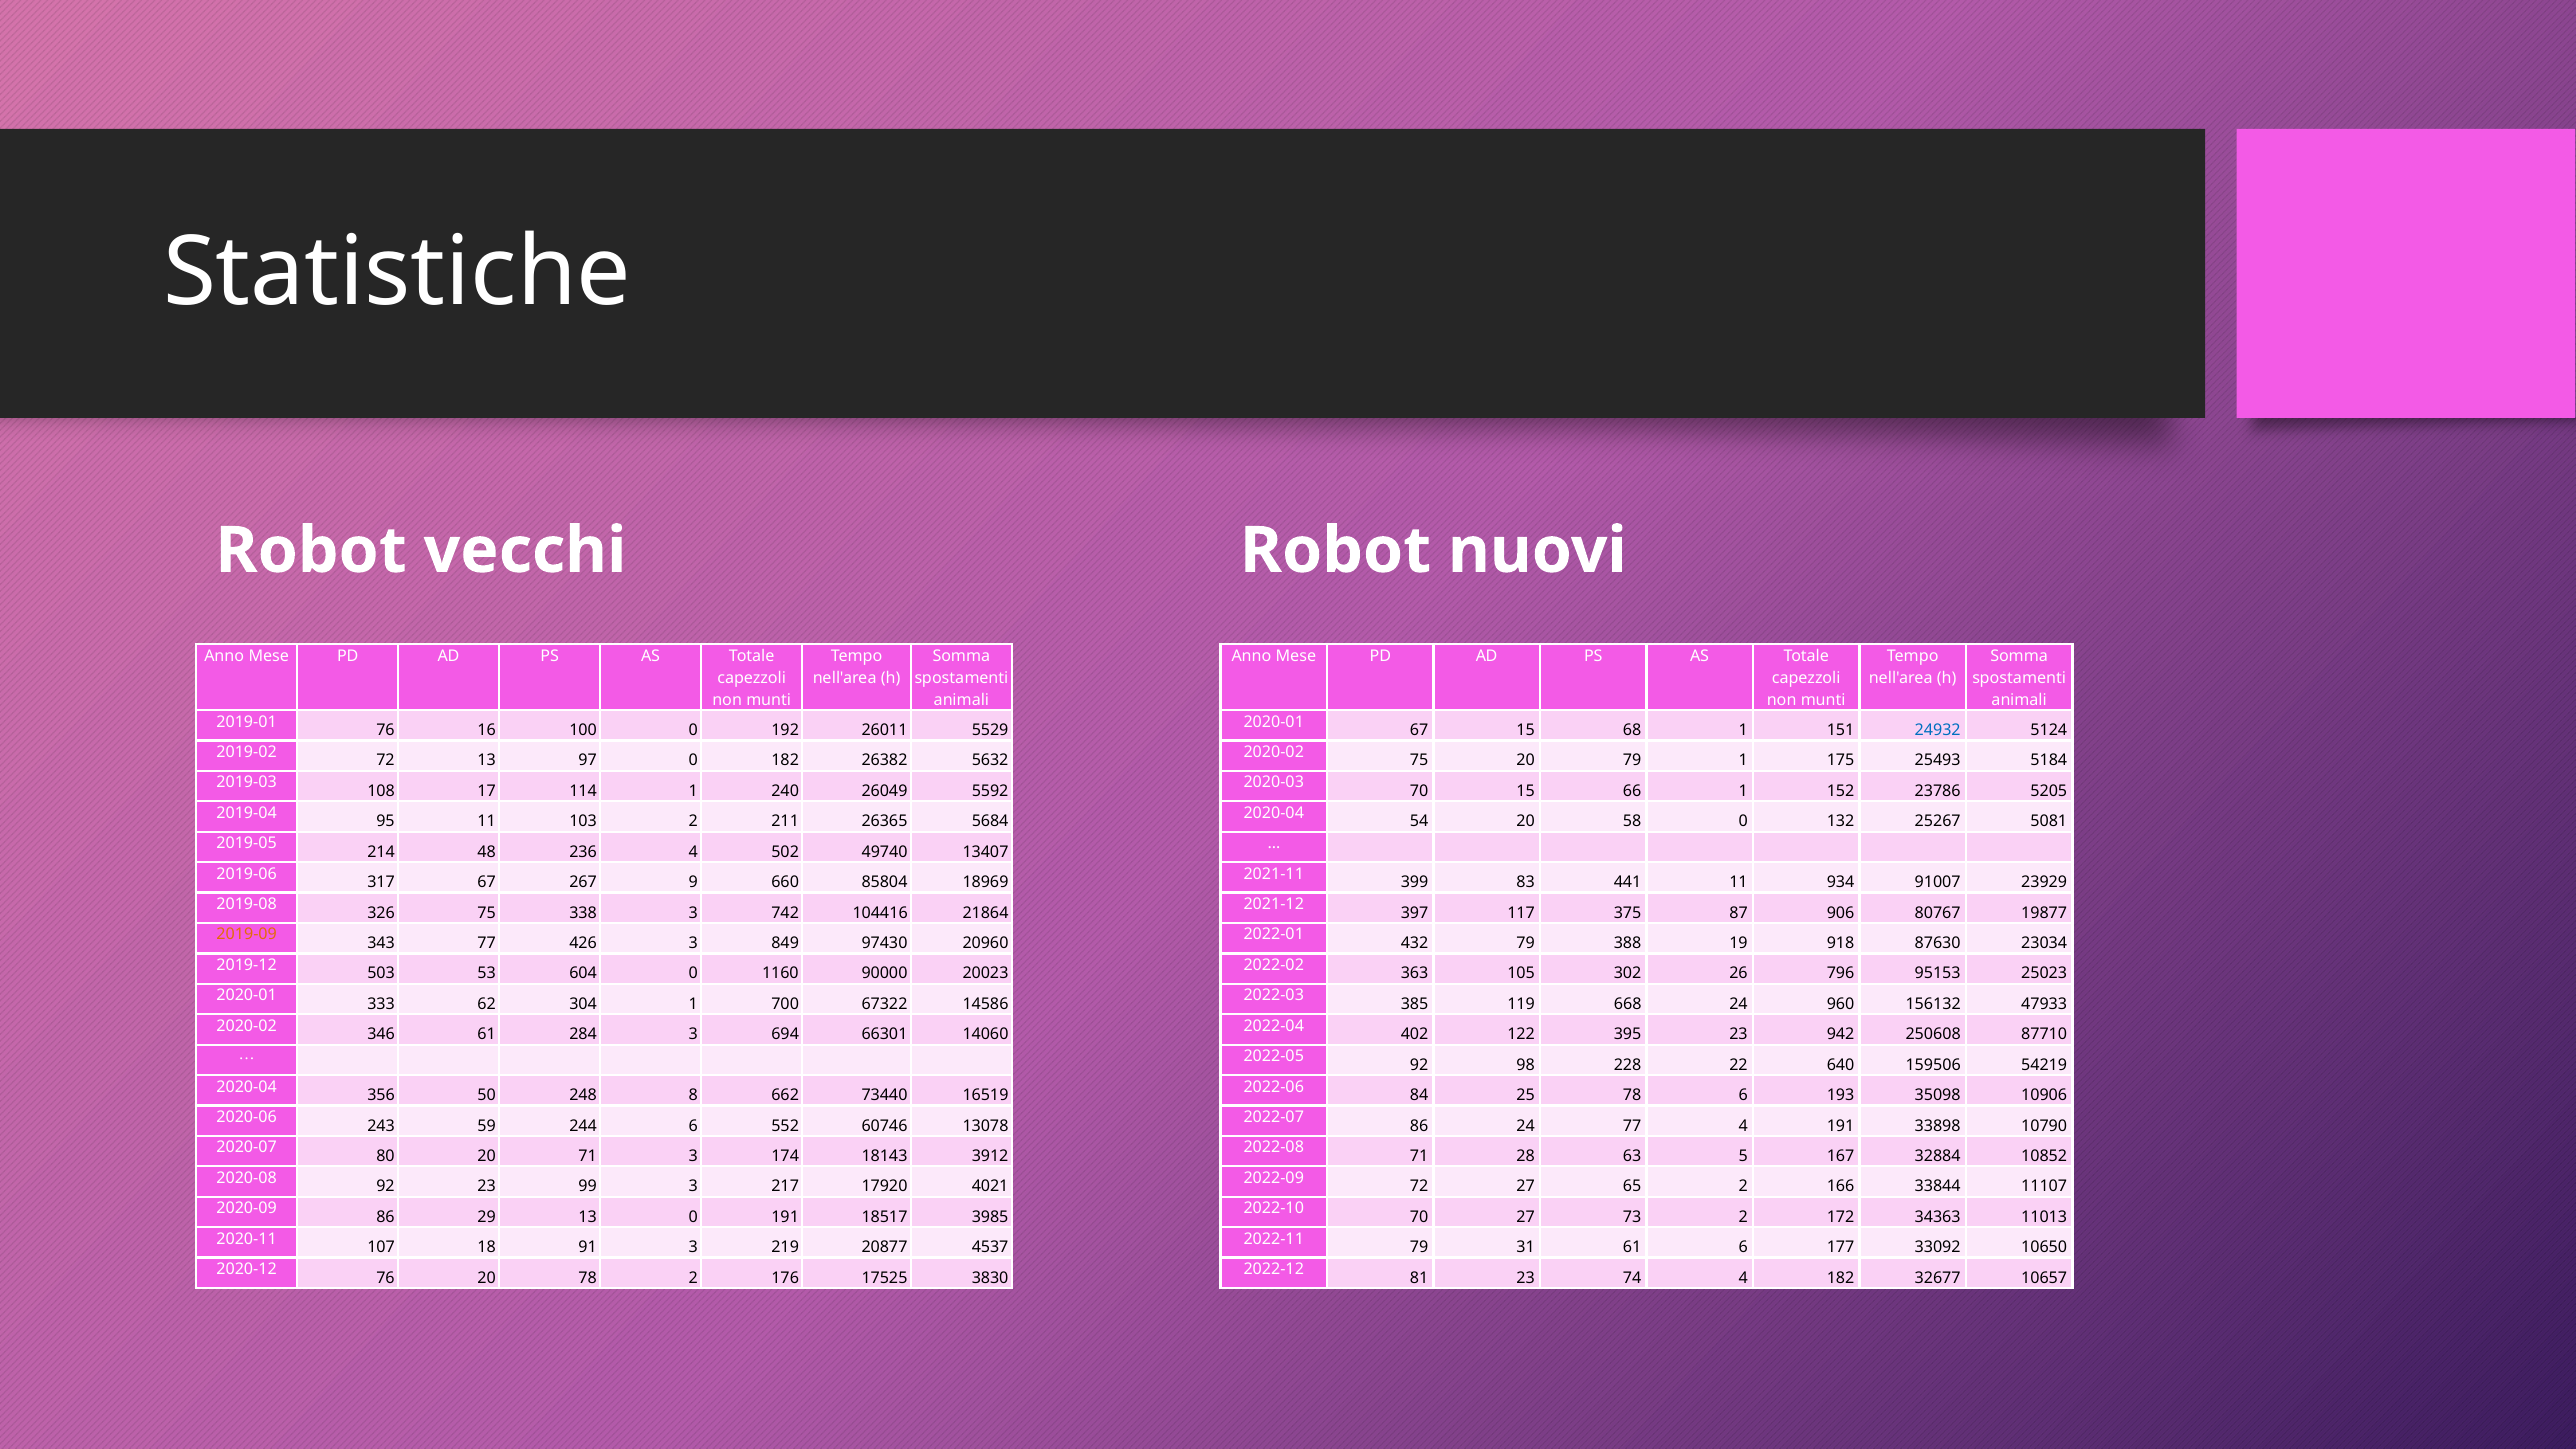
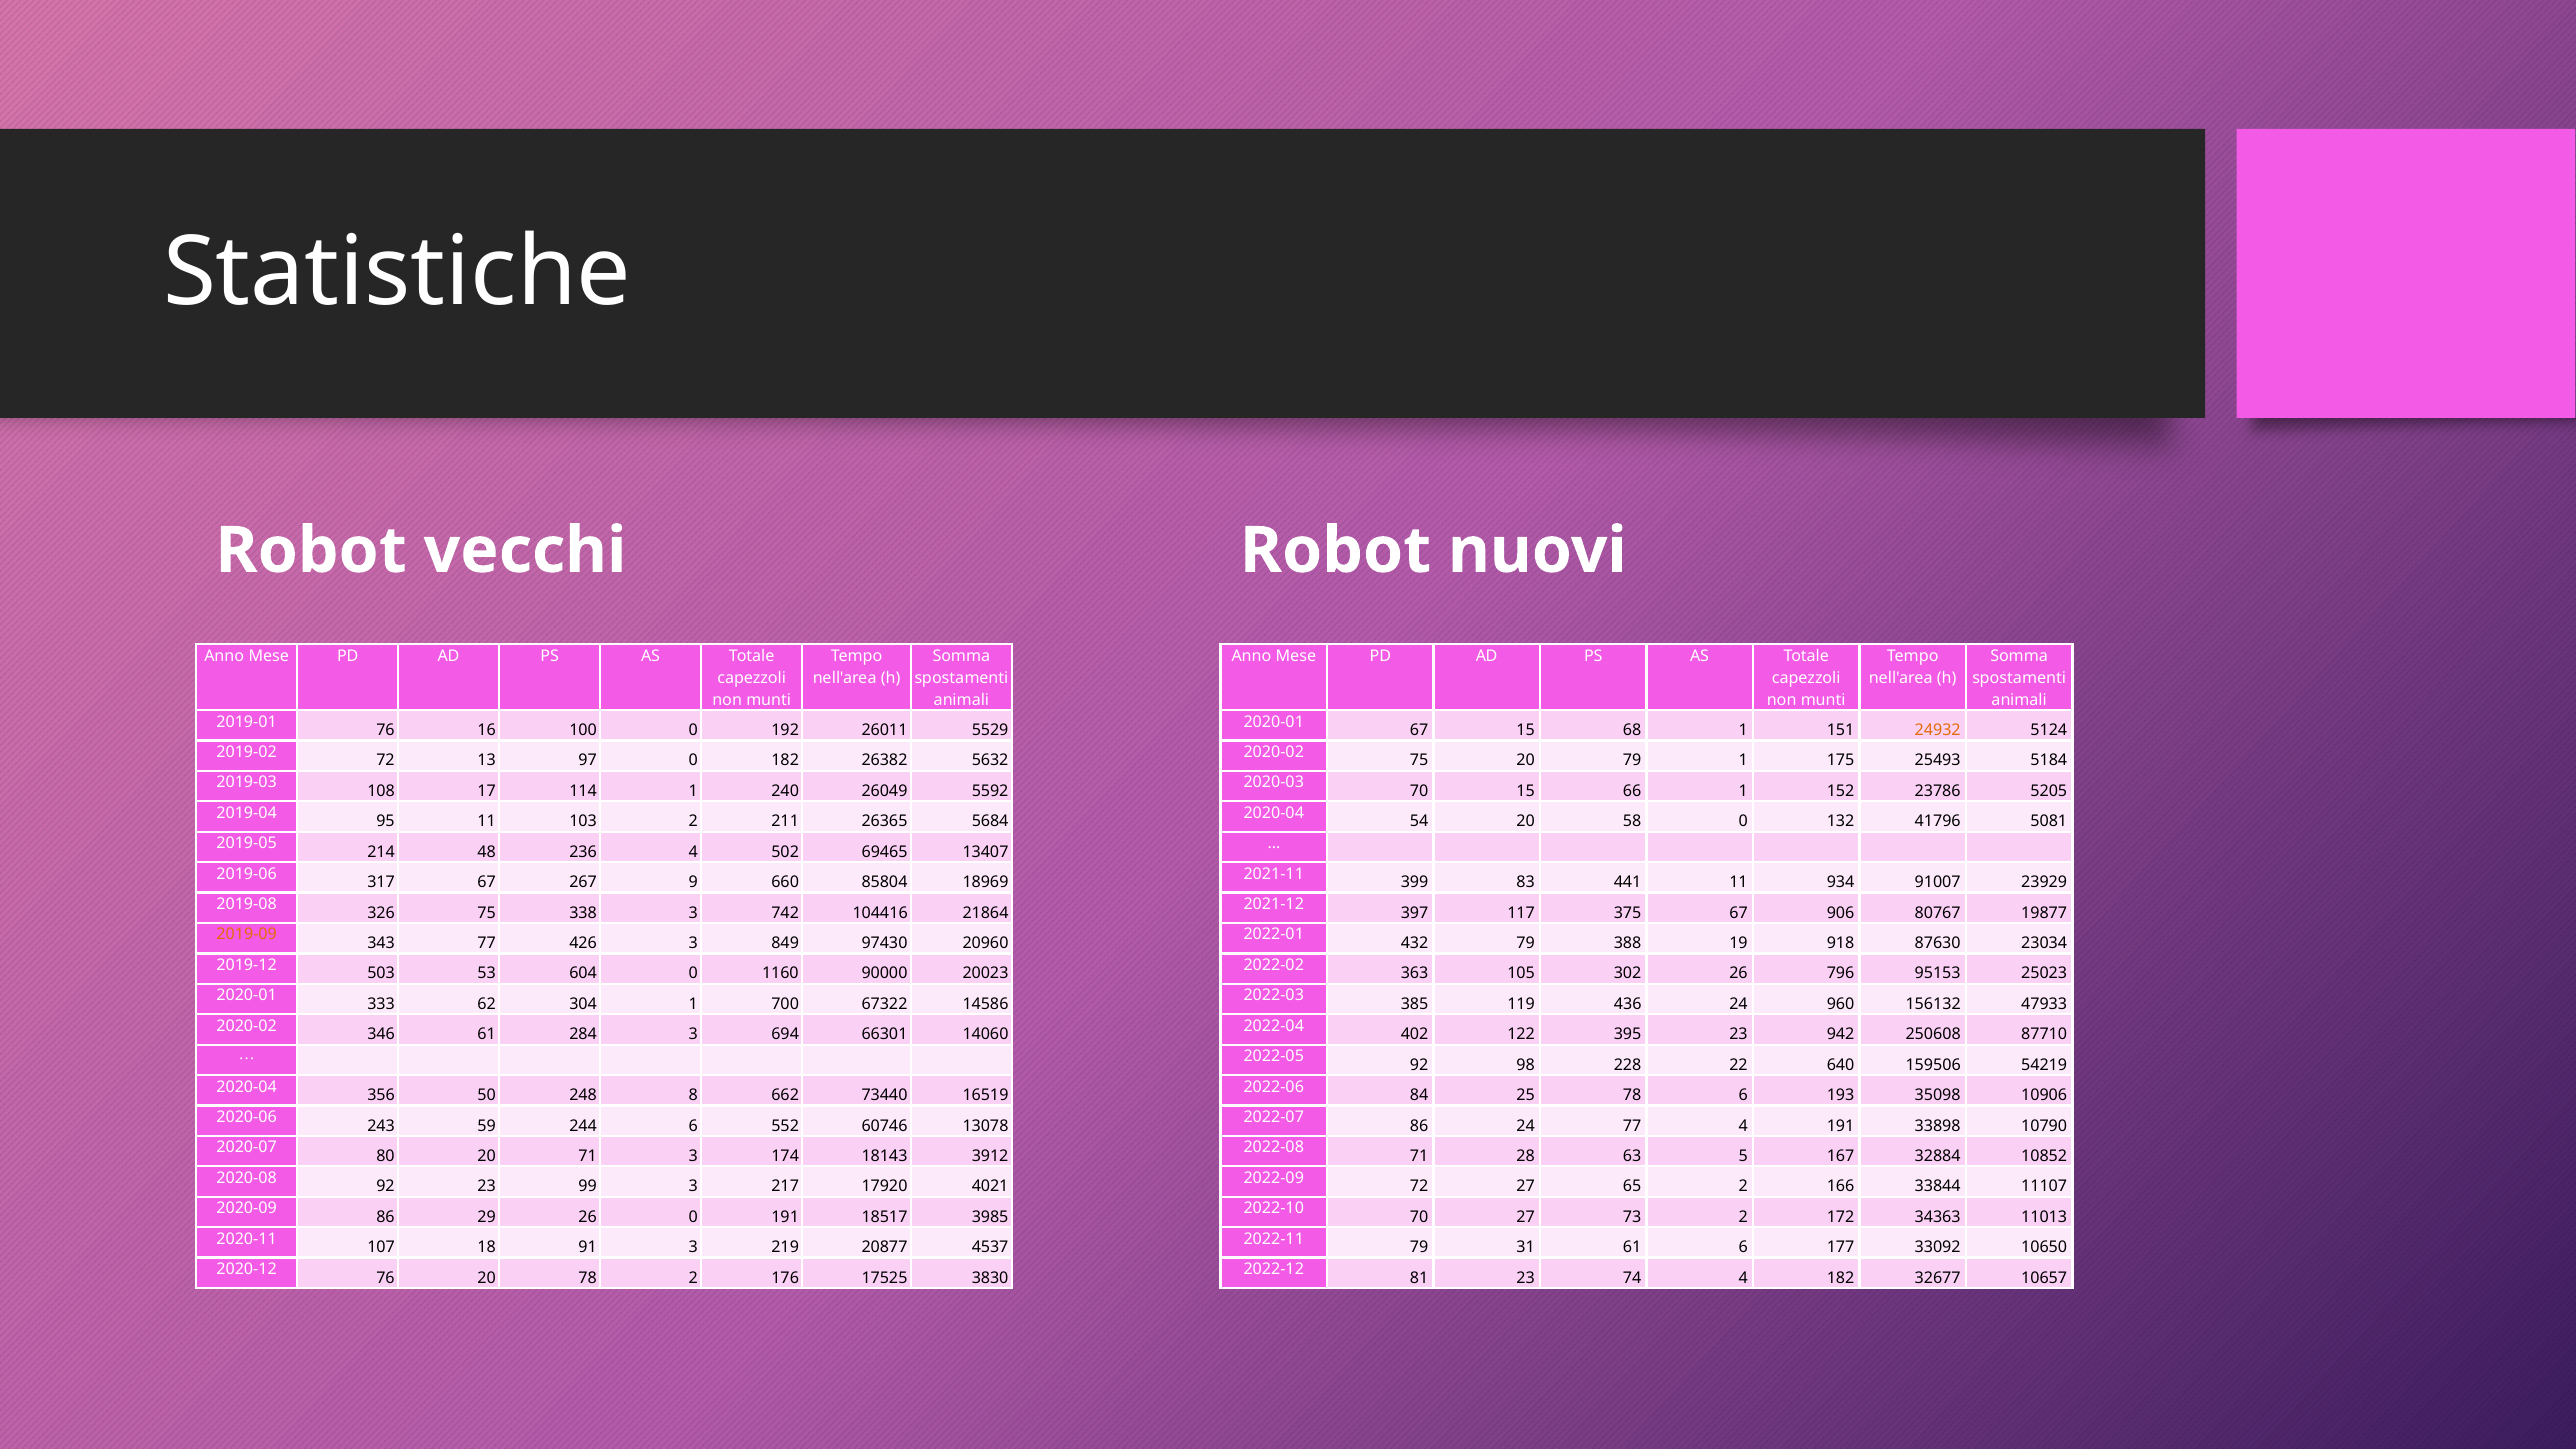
24932 colour: blue -> orange
25267: 25267 -> 41796
49740: 49740 -> 69465
375 87: 87 -> 67
668: 668 -> 436
29 13: 13 -> 26
